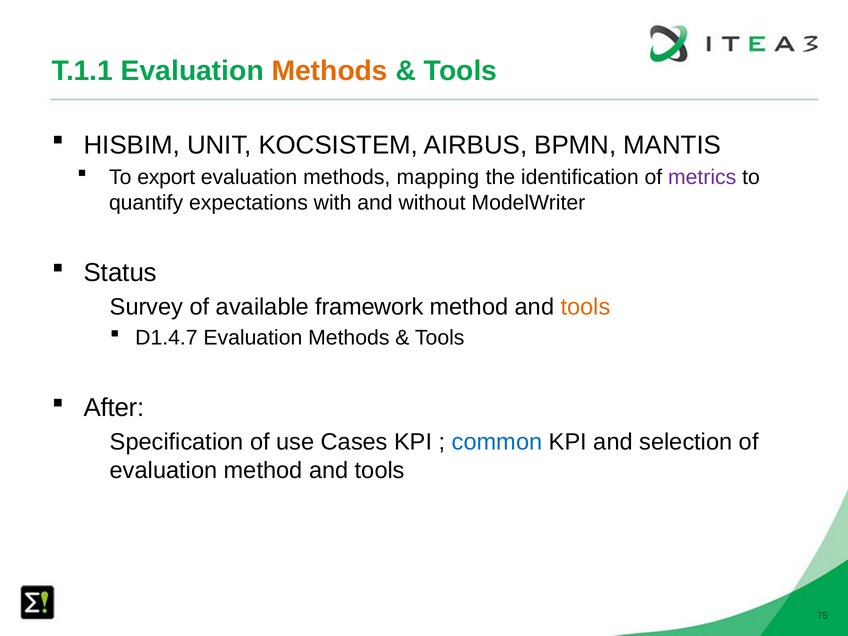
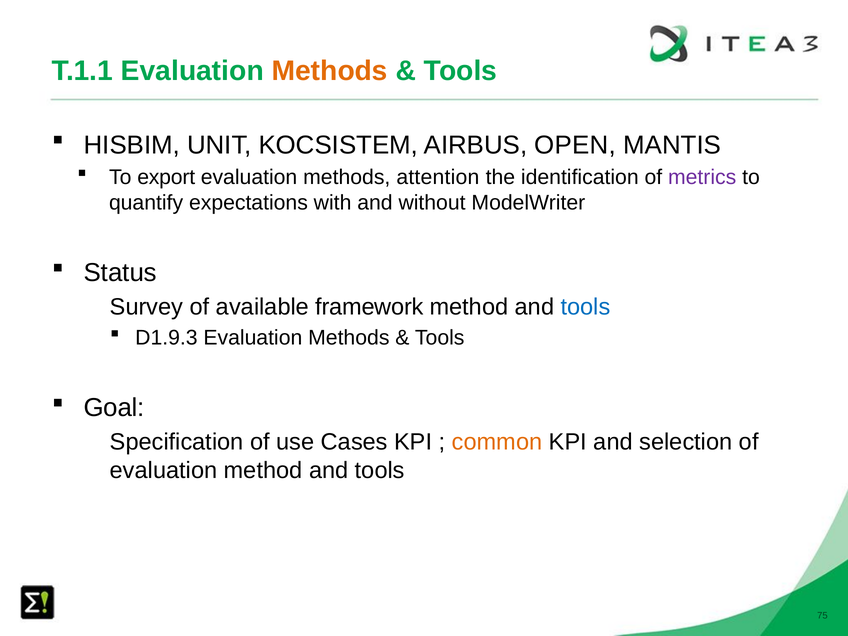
BPMN: BPMN -> OPEN
mapping: mapping -> attention
tools at (585, 307) colour: orange -> blue
D1.4.7: D1.4.7 -> D1.9.3
After: After -> Goal
common colour: blue -> orange
